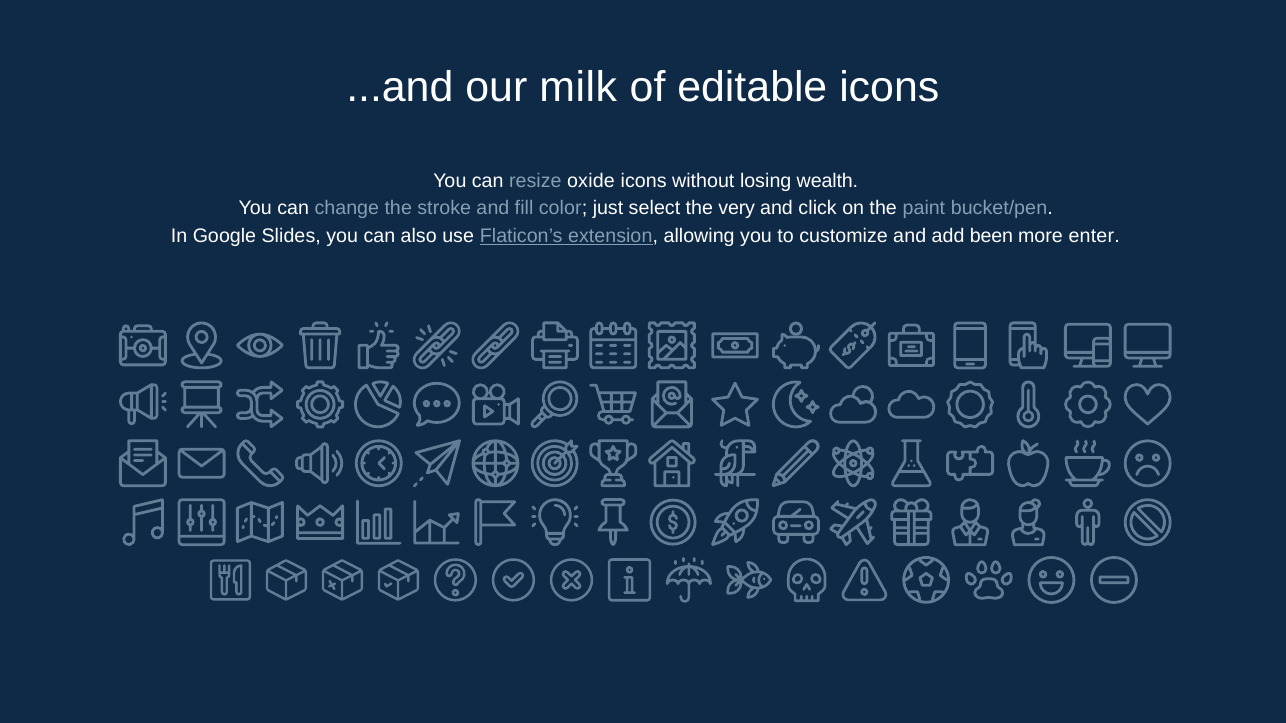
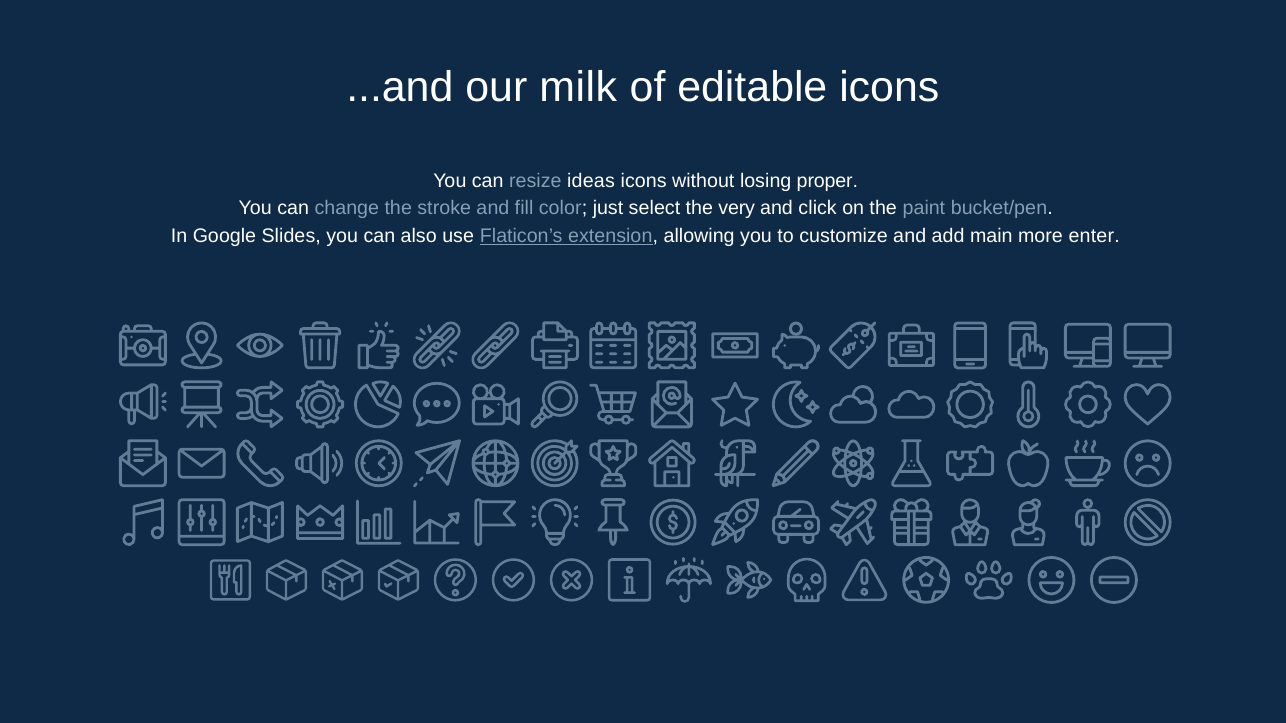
oxide: oxide -> ideas
wealth: wealth -> proper
been: been -> main
